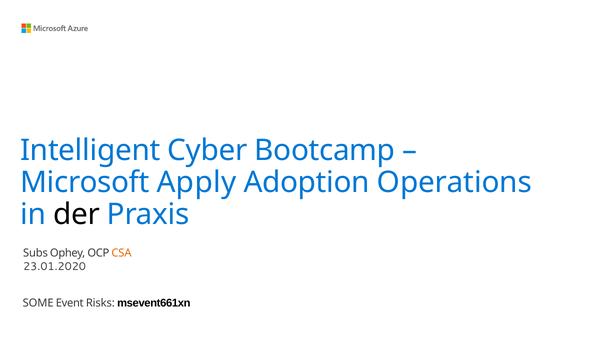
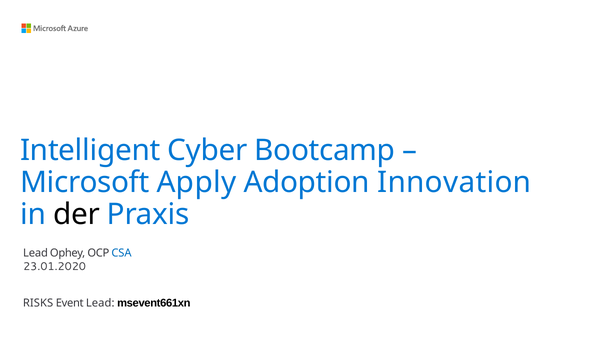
Operations: Operations -> Innovation
Subs at (35, 253): Subs -> Lead
CSA colour: orange -> blue
SOME: SOME -> RISKS
Event Risks: Risks -> Lead
